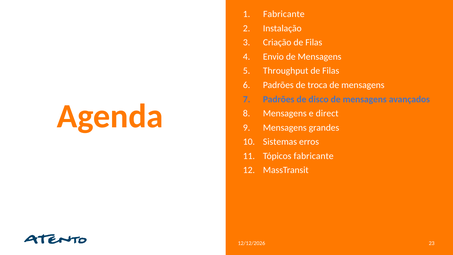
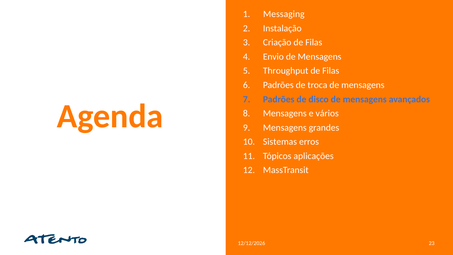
Fabricante at (284, 14): Fabricante -> Messaging
direct: direct -> vários
Tópicos fabricante: fabricante -> aplicações
